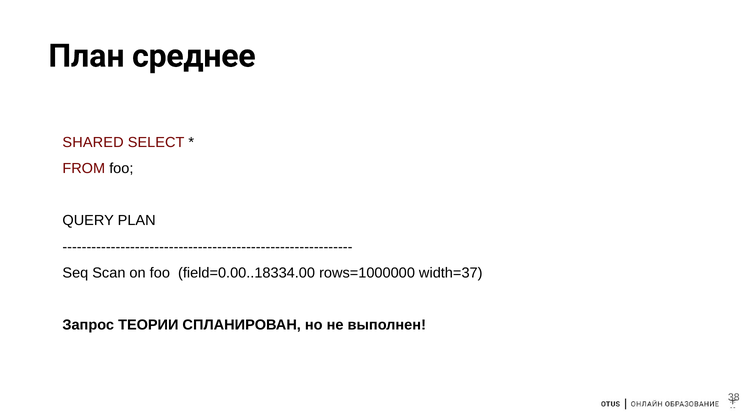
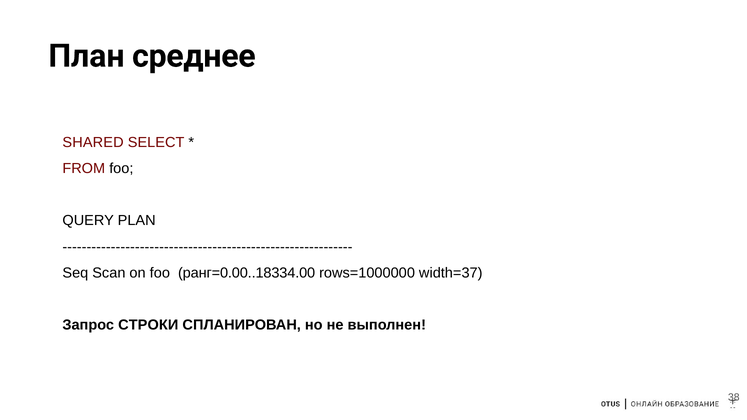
field=0.00..18334.00: field=0.00..18334.00 -> ранг=0.00..18334.00
ТЕОРИИ: ТЕОРИИ -> СТРОКИ
